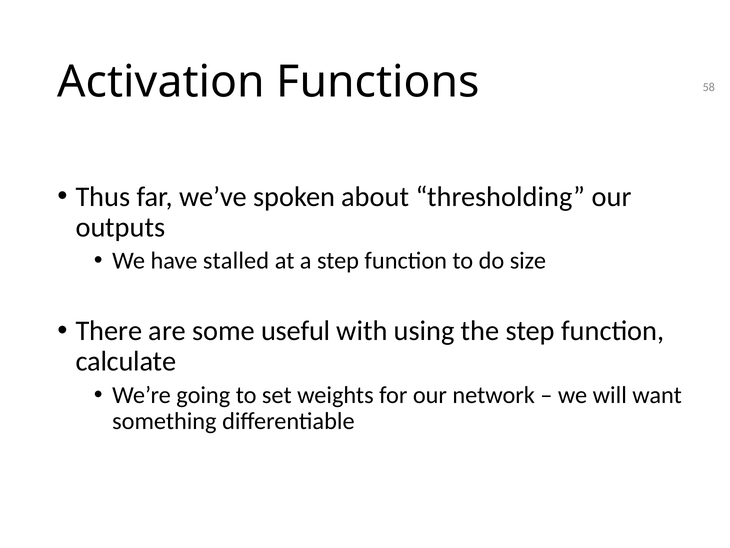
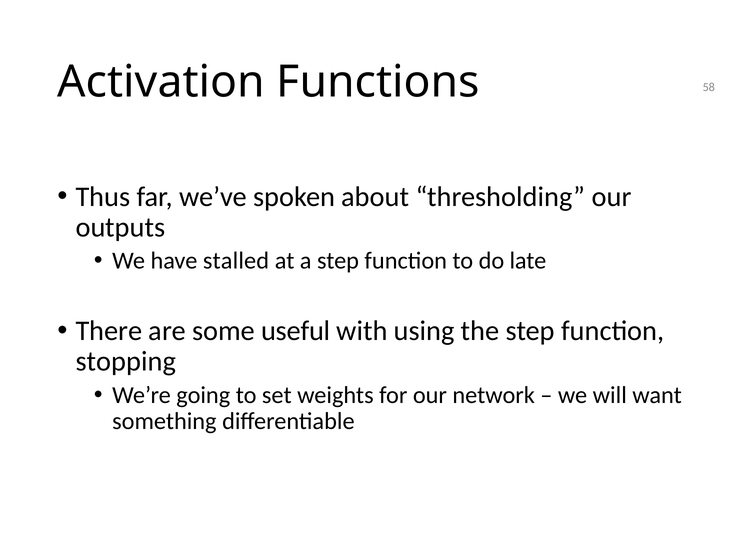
size: size -> late
calculate: calculate -> stopping
